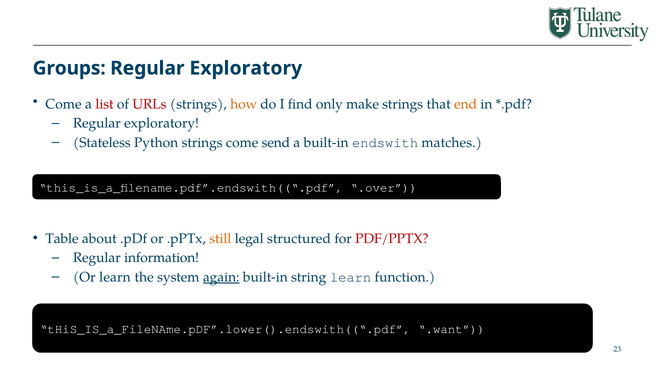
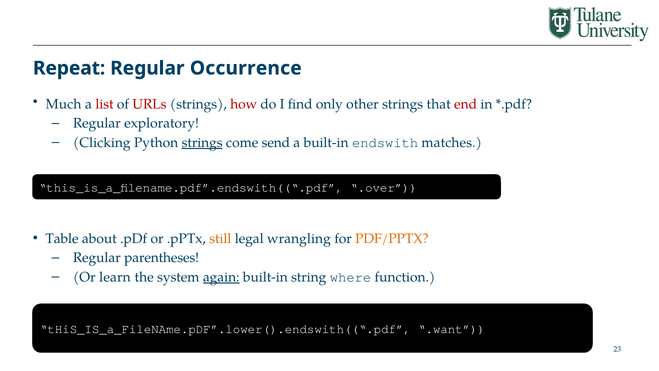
Groups: Groups -> Repeat
Exploratory at (246, 68): Exploratory -> Occurrence
Come at (64, 104): Come -> Much
how colour: orange -> red
make: make -> other
end colour: orange -> red
Stateless: Stateless -> Clicking
strings at (202, 142) underline: none -> present
structured: structured -> wrangling
PDF/PPTX colour: red -> orange
information: information -> parentheses
string learn: learn -> where
